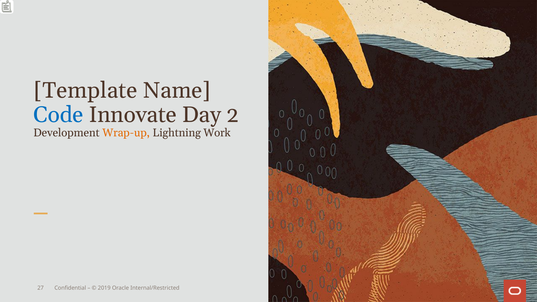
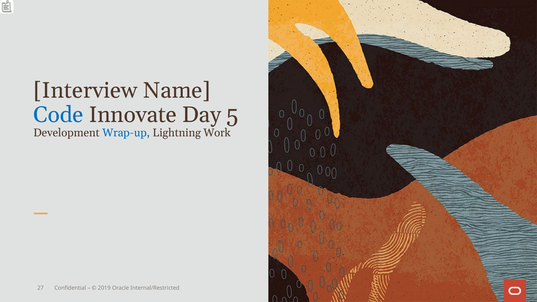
Template: Template -> Interview
2: 2 -> 5
Wrap-up colour: orange -> blue
